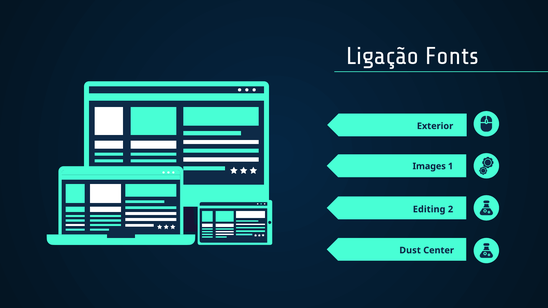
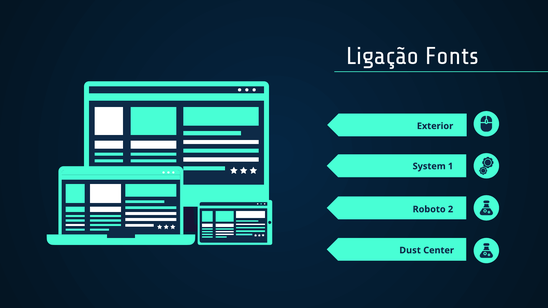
Images: Images -> System
Editing: Editing -> Roboto
